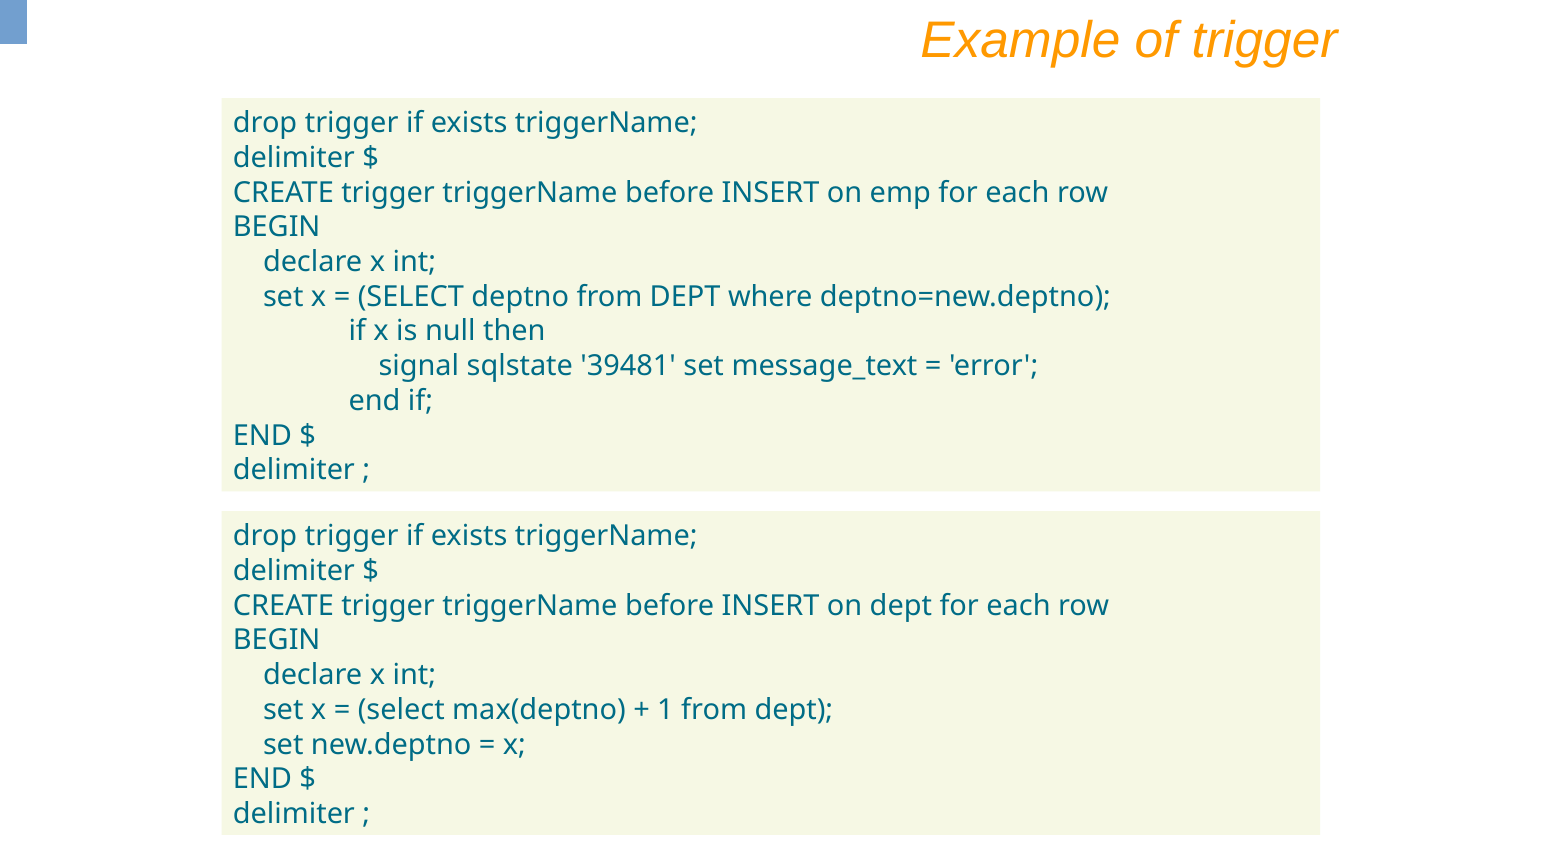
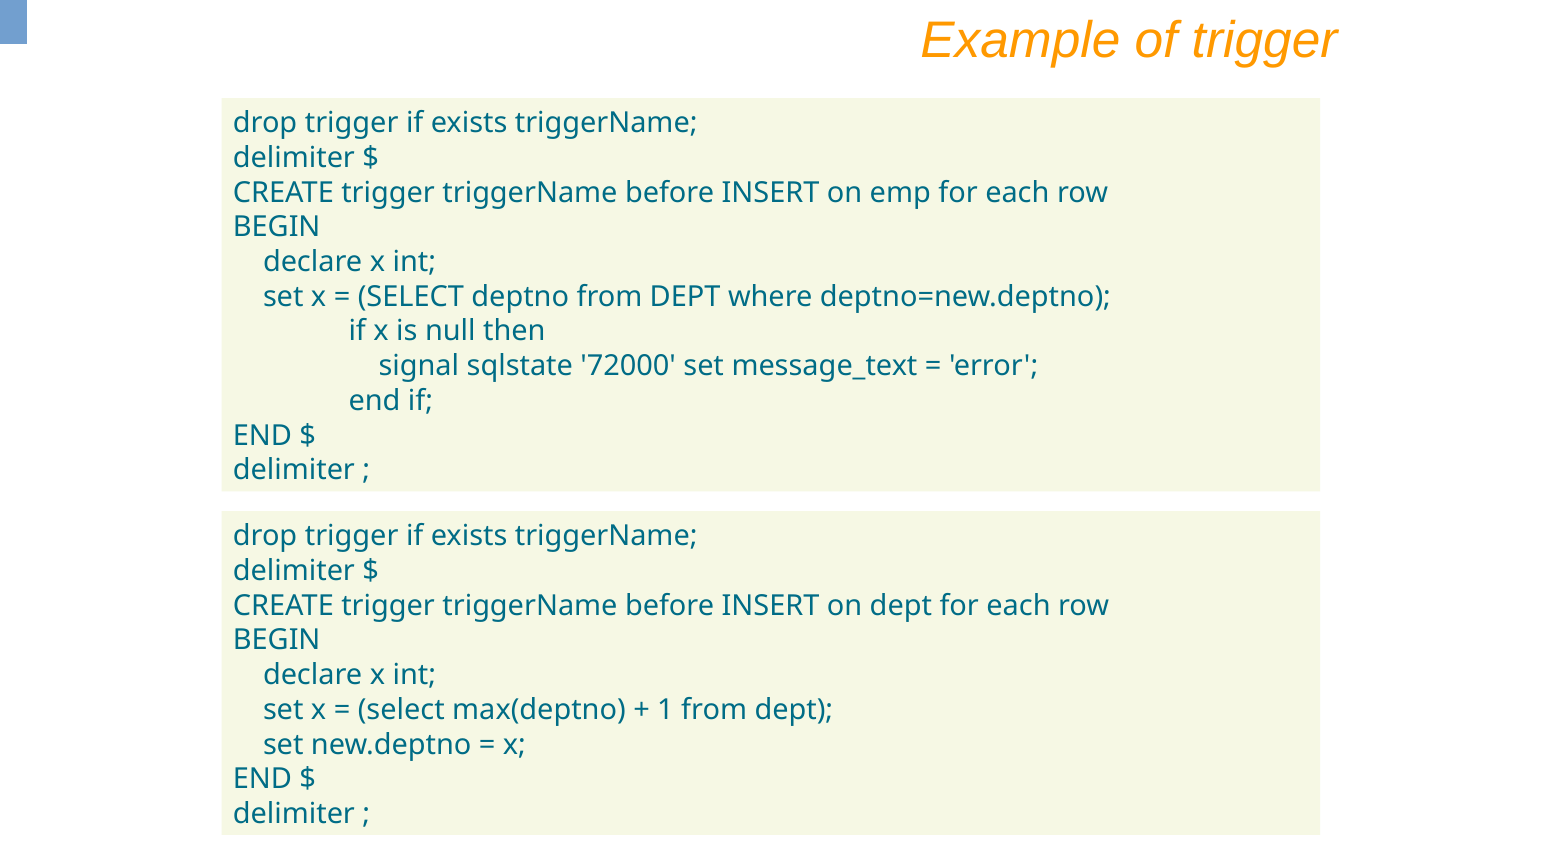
39481: 39481 -> 72000
